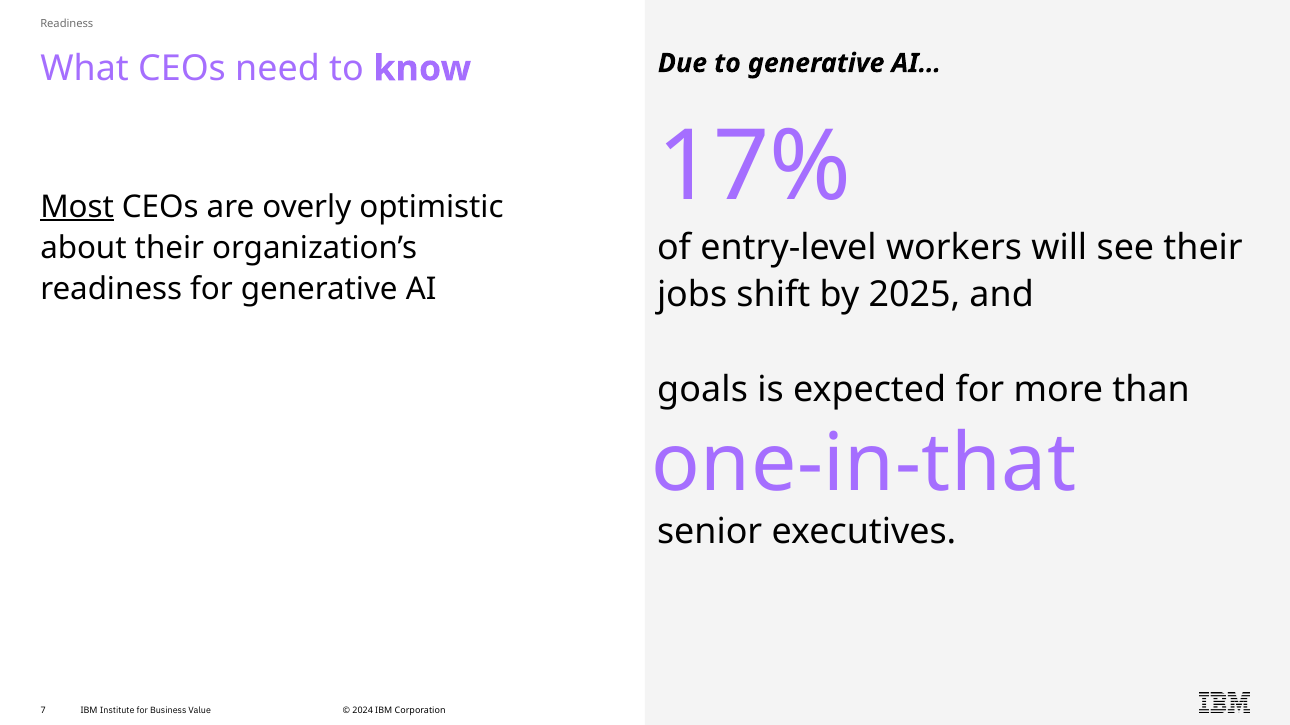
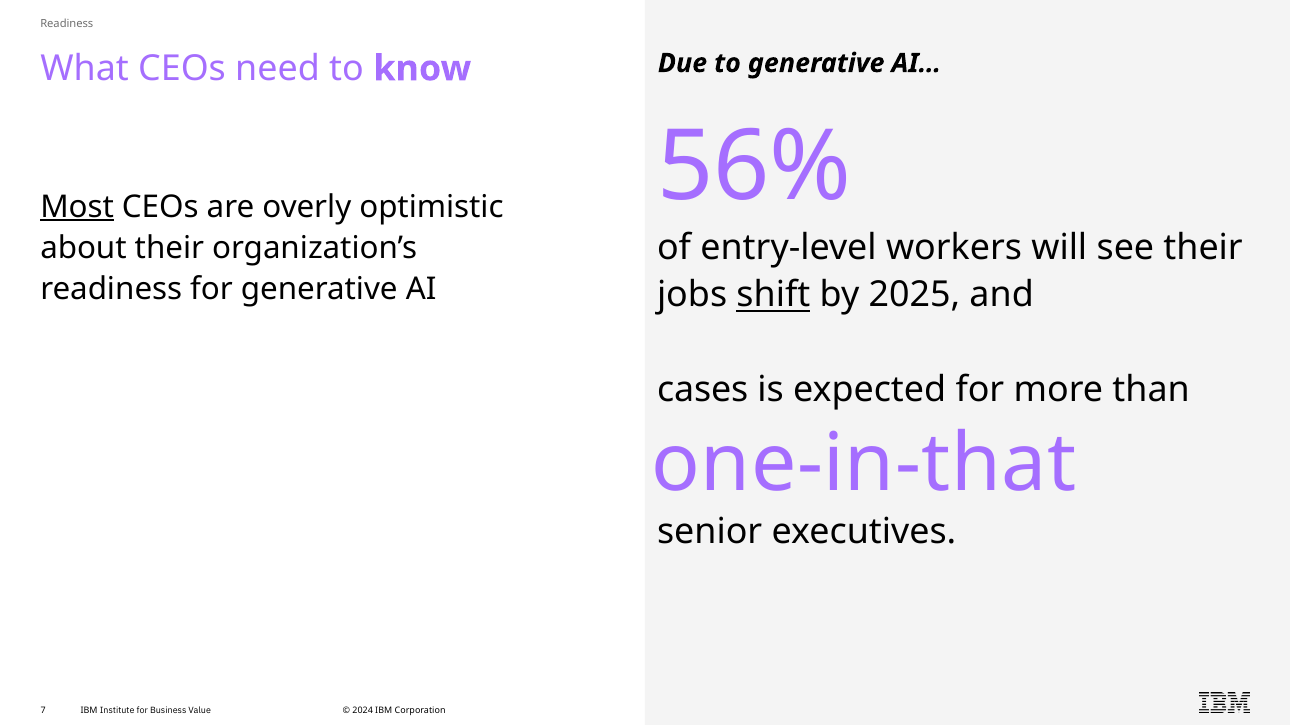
17%: 17% -> 56%
shift underline: none -> present
goals: goals -> cases
